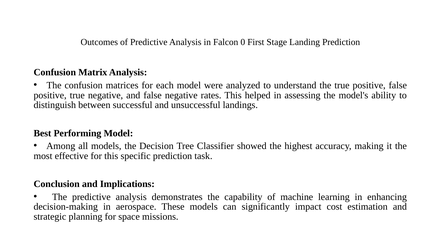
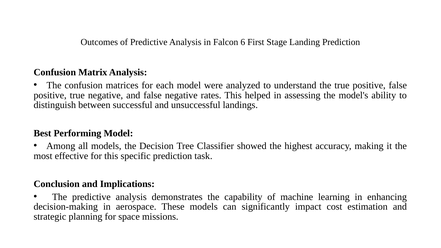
0: 0 -> 6
